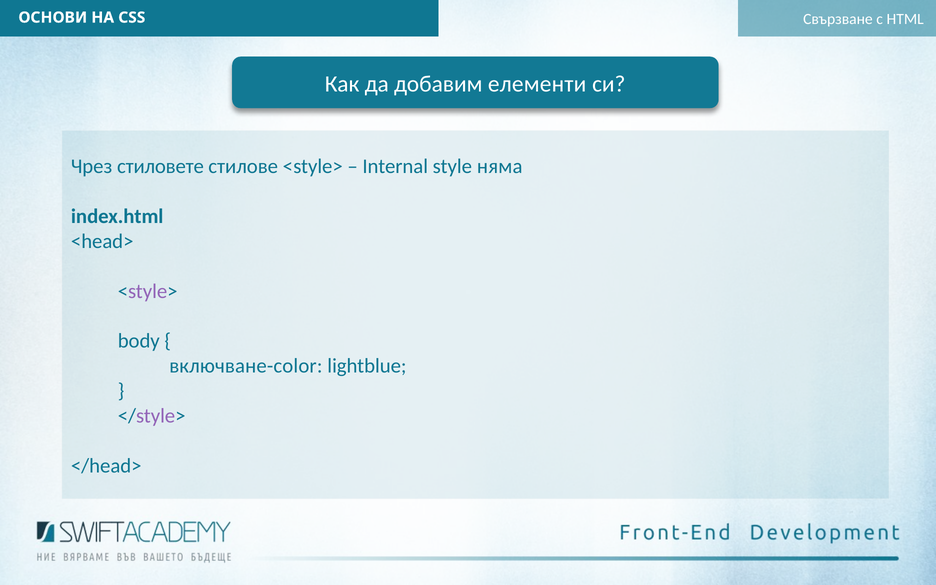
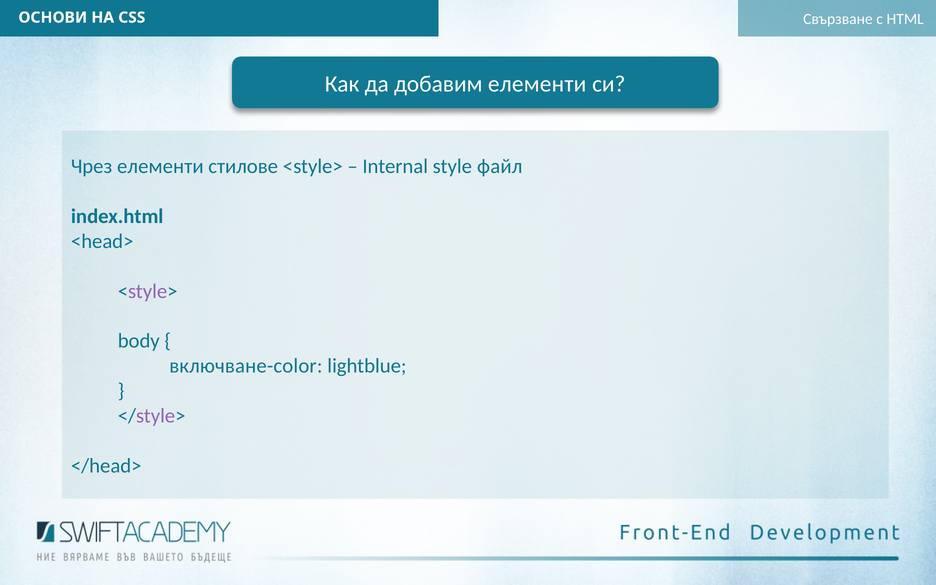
Чрез стиловете: стиловете -> елементи
няма: няма -> файл
